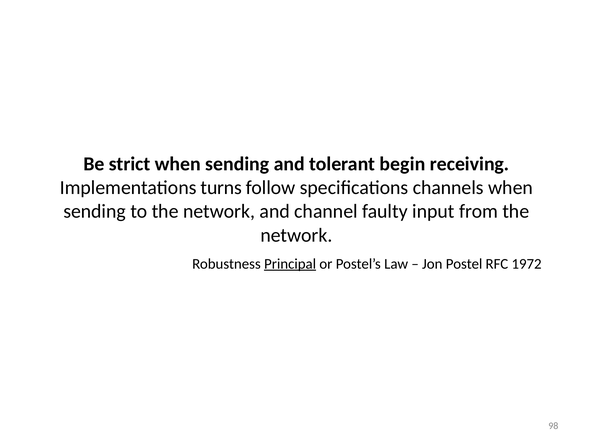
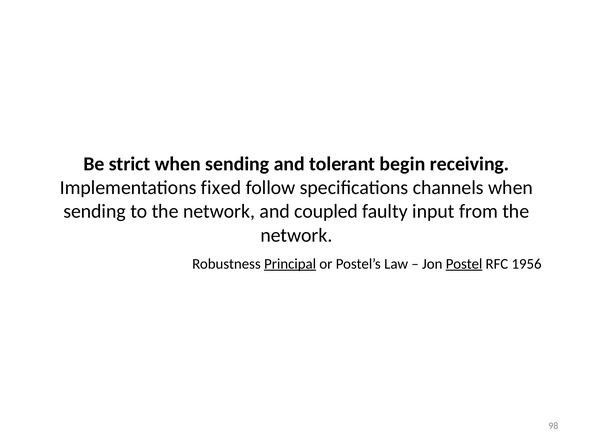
turns: turns -> fixed
channel: channel -> coupled
Postel underline: none -> present
1972: 1972 -> 1956
